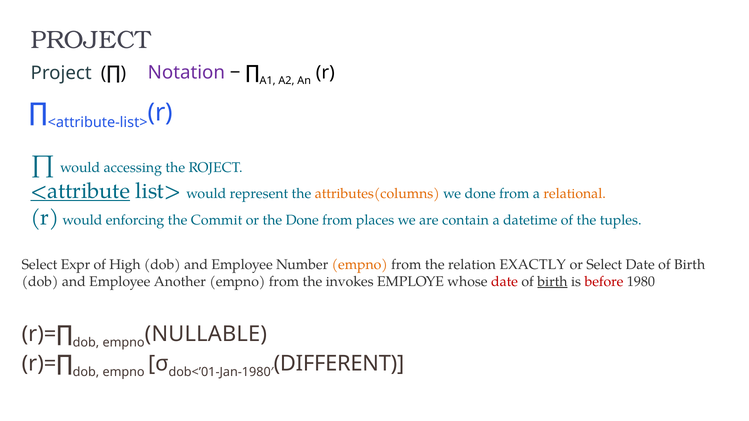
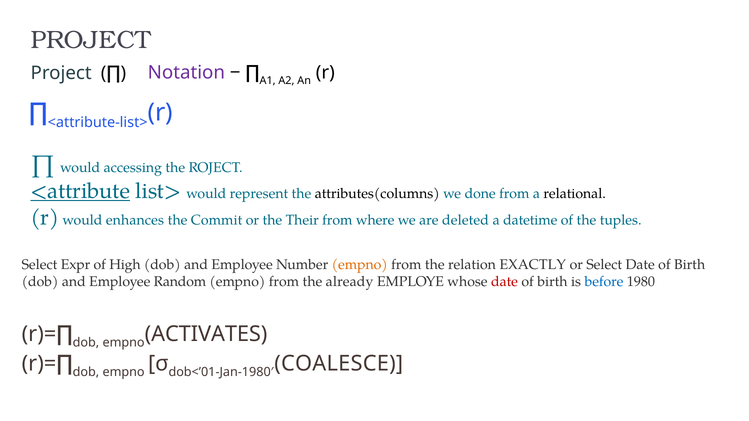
attributes(columns colour: orange -> black
relational colour: orange -> black
enforcing: enforcing -> enhances
the Done: Done -> Their
places: places -> where
contain: contain -> deleted
Another: Another -> Random
invokes: invokes -> already
birth at (552, 282) underline: present -> none
before colour: red -> blue
NULLABLE: NULLABLE -> ACTIVATES
DIFFERENT: DIFFERENT -> COALESCE
